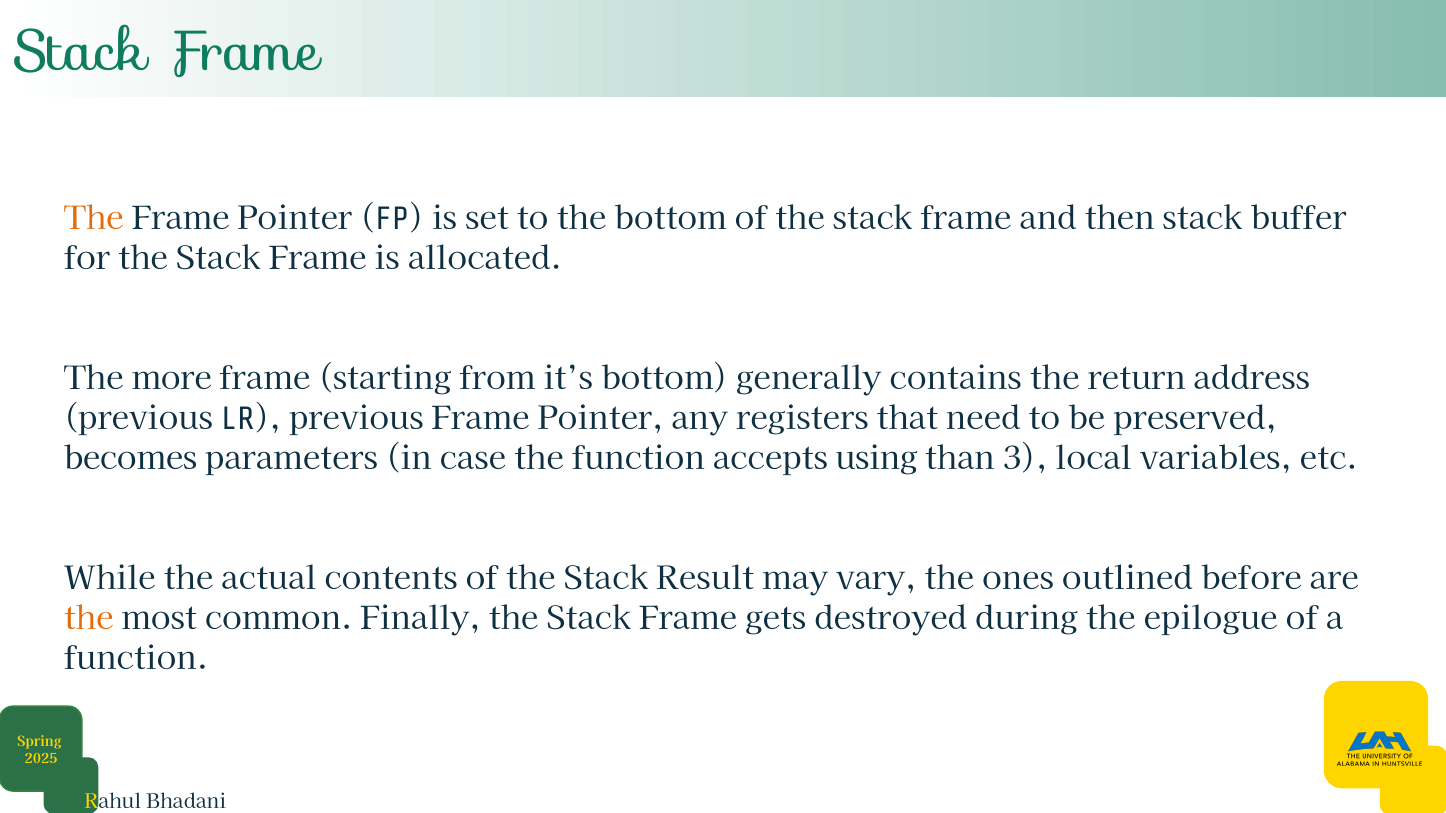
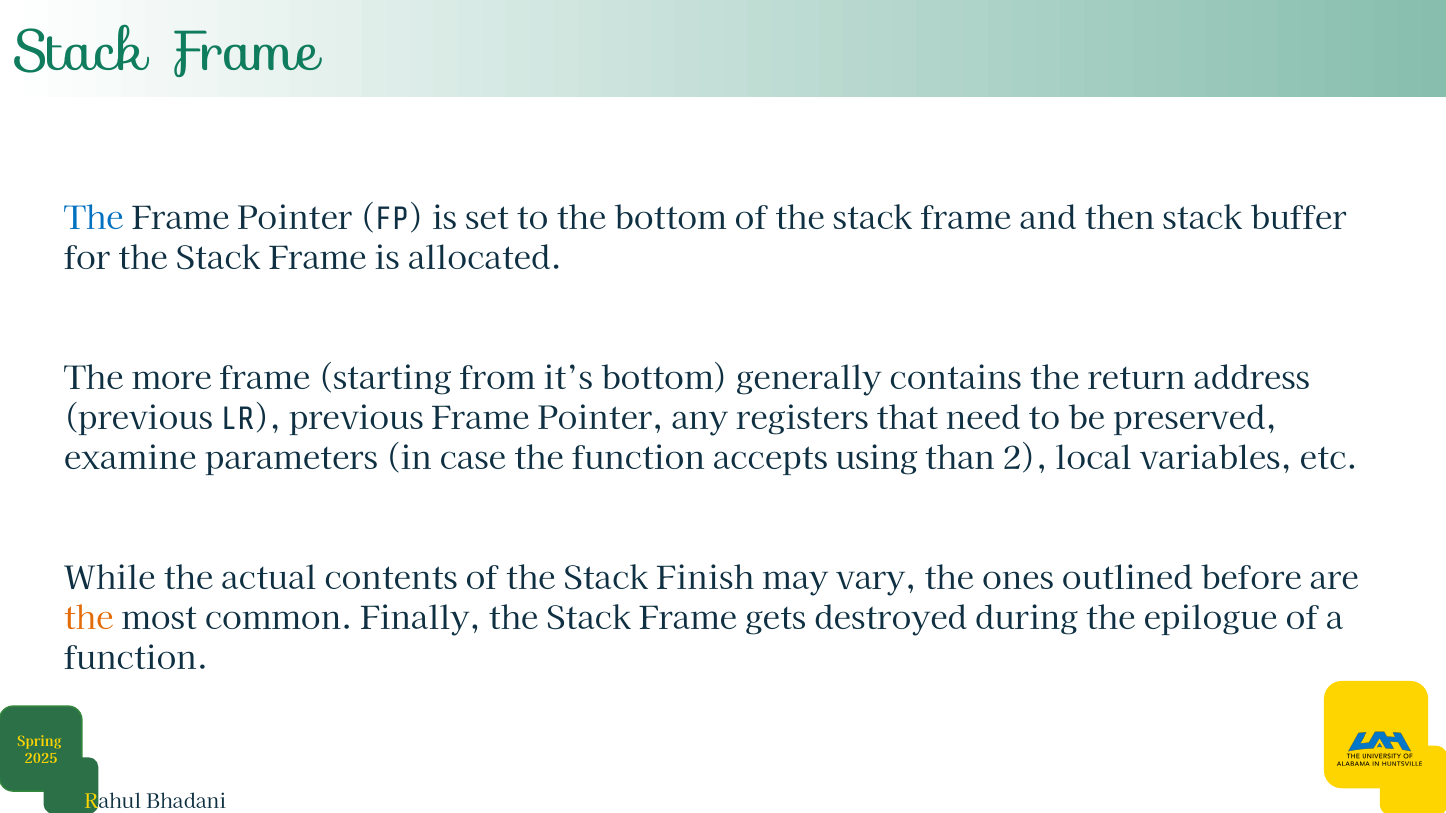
The at (94, 220) colour: orange -> blue
becomes: becomes -> examine
3: 3 -> 2
Result: Result -> Finish
